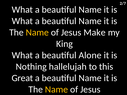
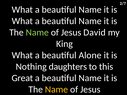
Name at (37, 32) colour: yellow -> light green
Make: Make -> David
hallelujah: hallelujah -> daughters
